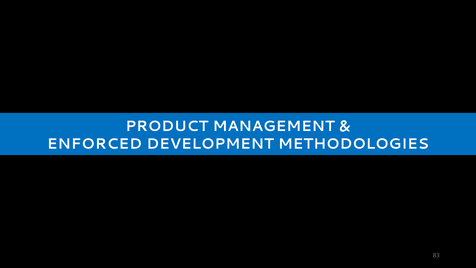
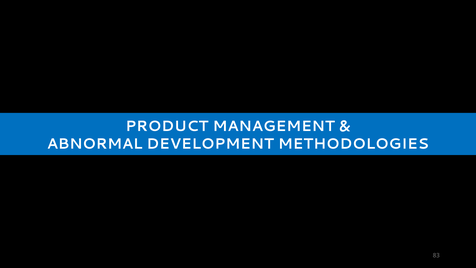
ENFORCED: ENFORCED -> ABNORMAL
